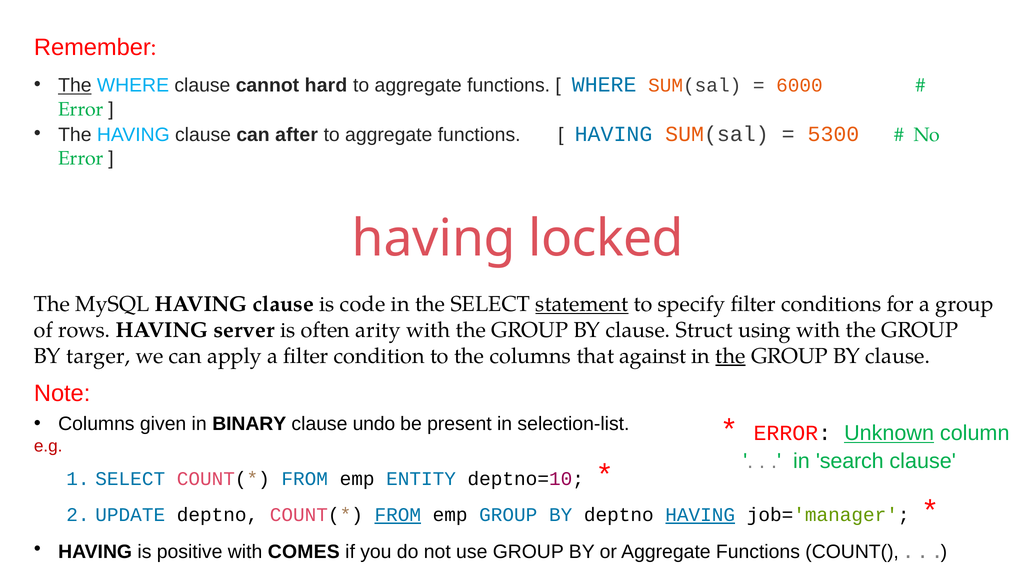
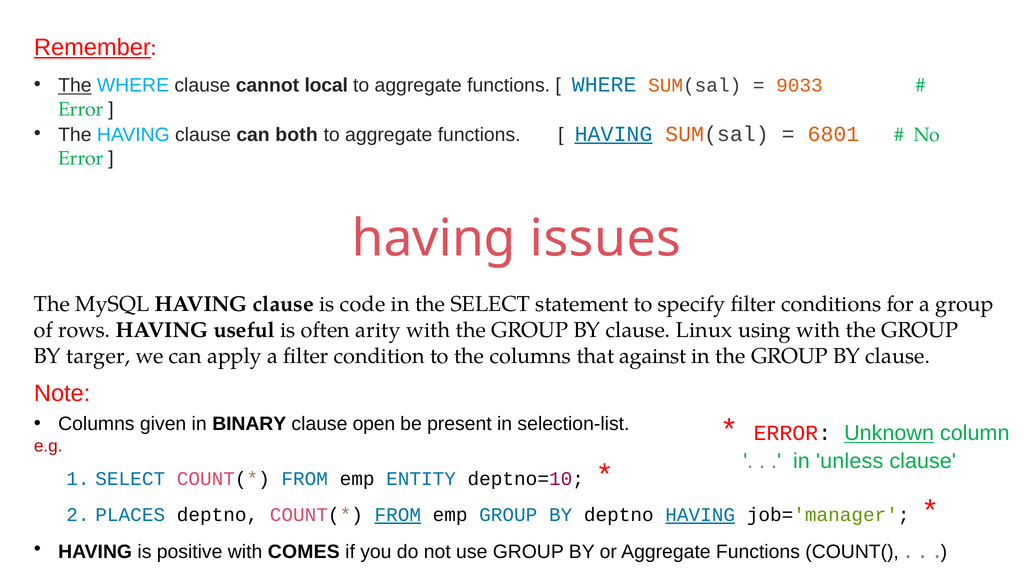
Remember underline: none -> present
hard: hard -> local
6000: 6000 -> 9033
after: after -> both
HAVING at (614, 134) underline: none -> present
5300: 5300 -> 6801
locked: locked -> issues
statement underline: present -> none
server: server -> useful
Struct: Struct -> Linux
the at (730, 356) underline: present -> none
undo: undo -> open
search: search -> unless
UPDATE: UPDATE -> PLACES
